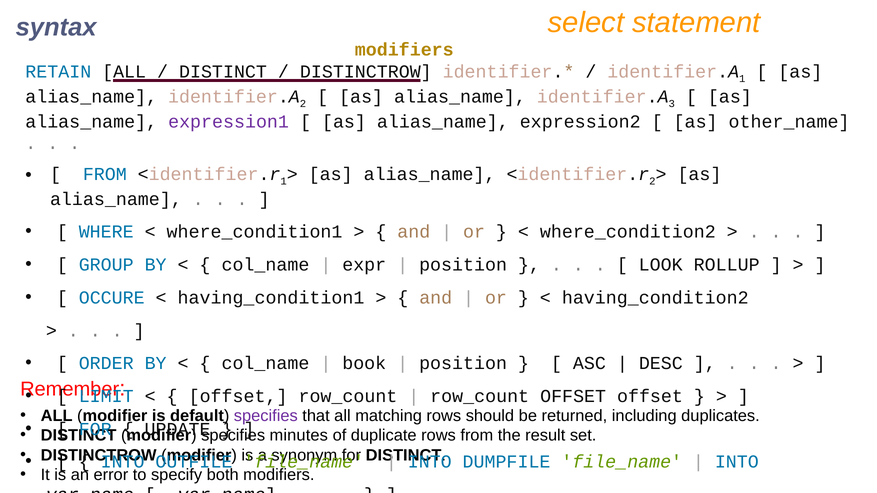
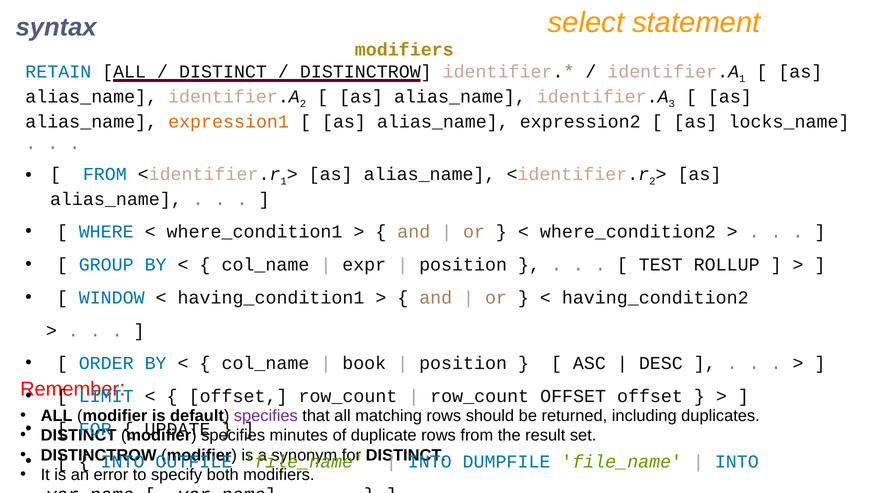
expression1 colour: purple -> orange
other_name: other_name -> locks_name
LOOK: LOOK -> TEST
OCCURE: OCCURE -> WINDOW
